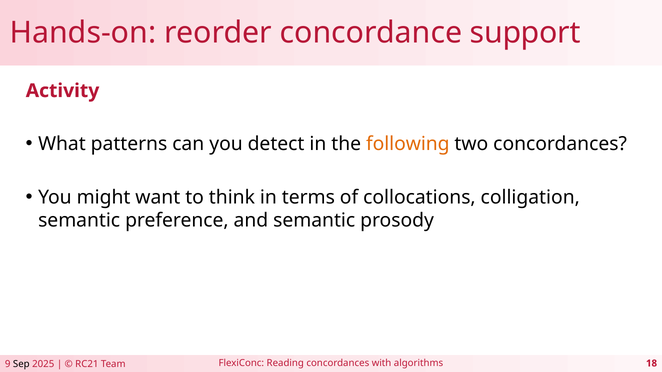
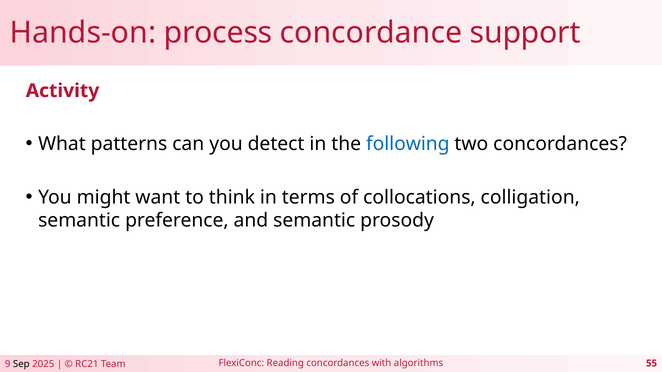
reorder: reorder -> process
following colour: orange -> blue
18: 18 -> 55
